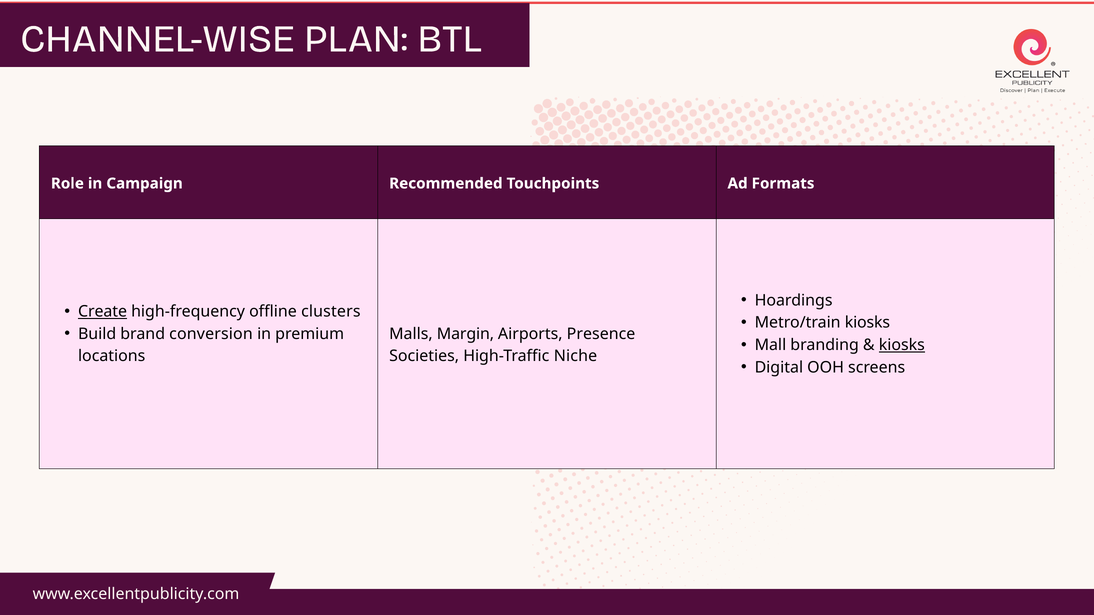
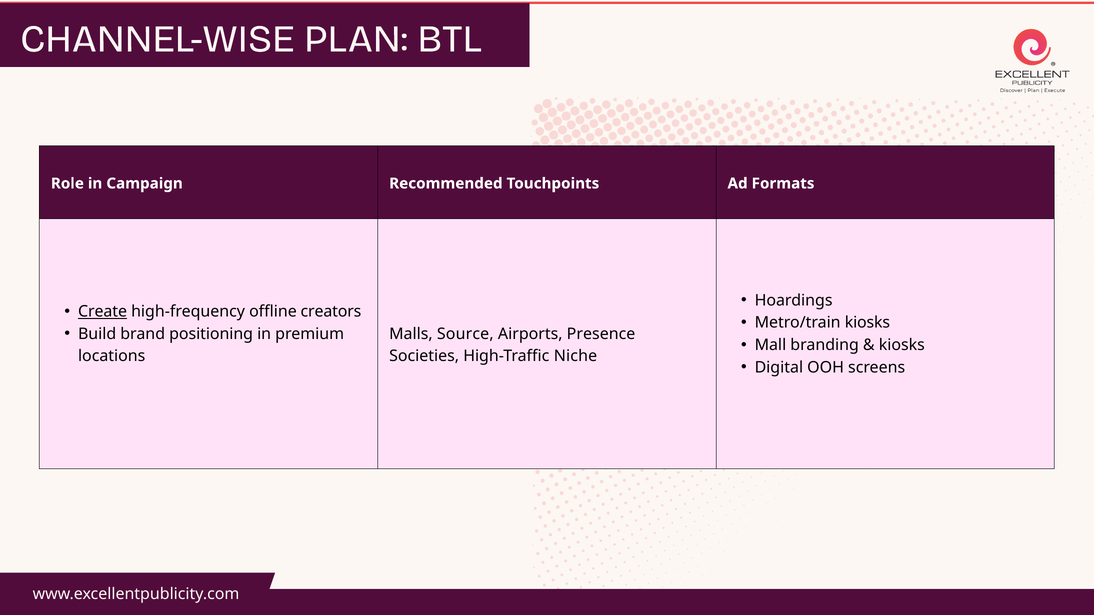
clusters: clusters -> creators
conversion: conversion -> positioning
Margin: Margin -> Source
kiosks at (902, 345) underline: present -> none
